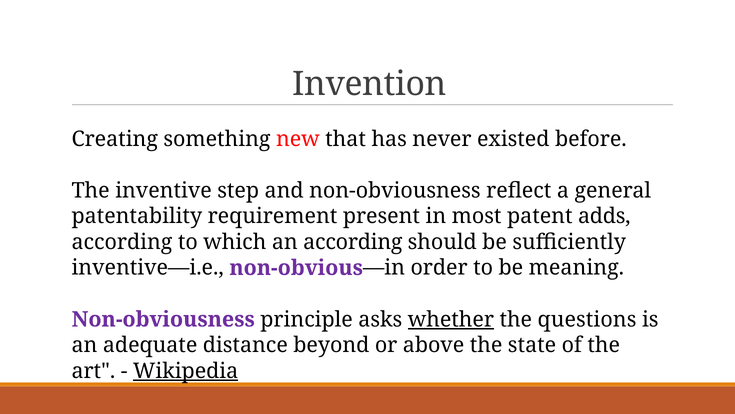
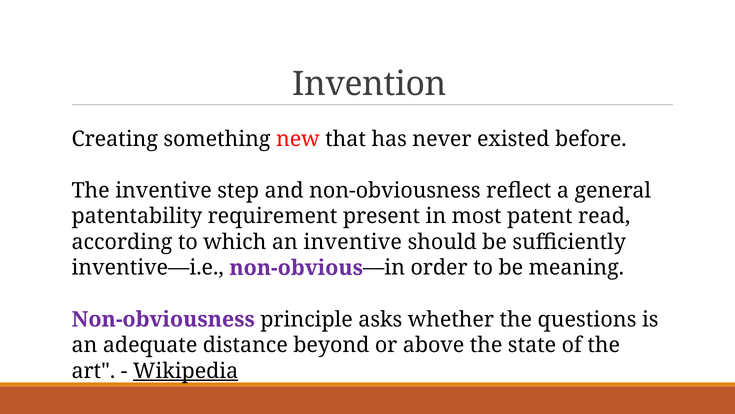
adds: adds -> read
an according: according -> inventive
whether underline: present -> none
